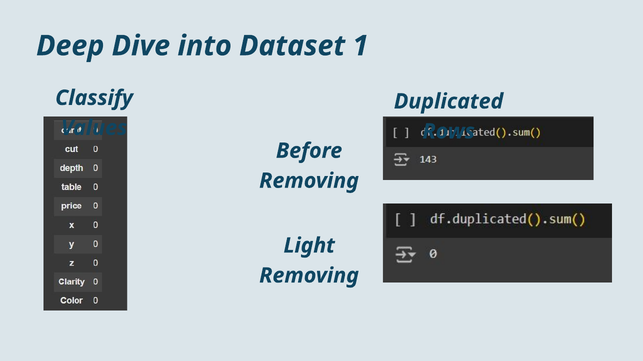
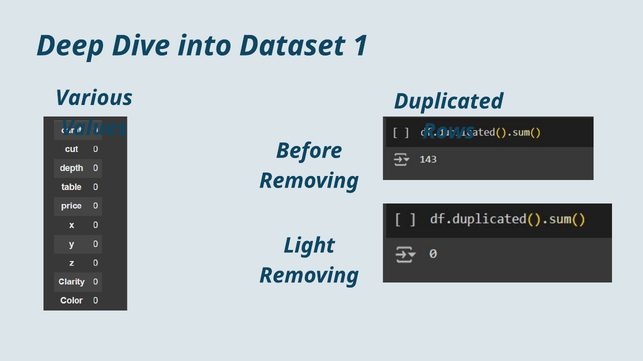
Classify: Classify -> Various
